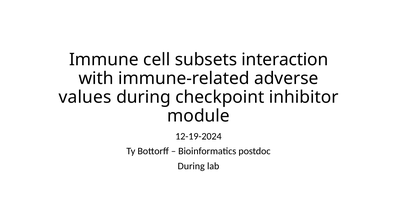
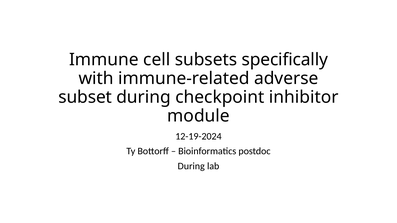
interaction: interaction -> specifically
values: values -> subset
